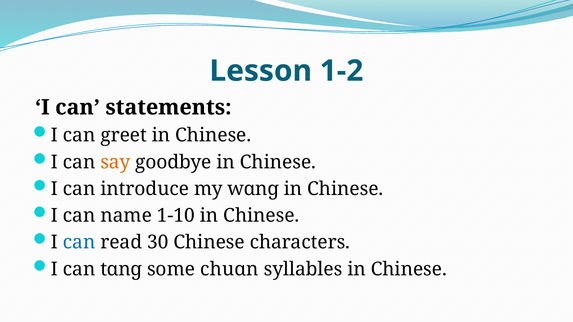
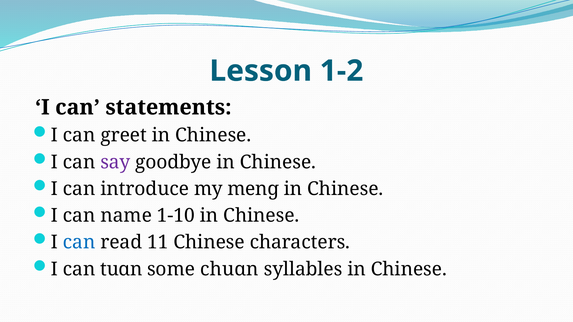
say colour: orange -> purple
wɑnɡ: wɑnɡ -> menɡ
30: 30 -> 11
tɑnɡ: tɑnɡ -> tuɑn
